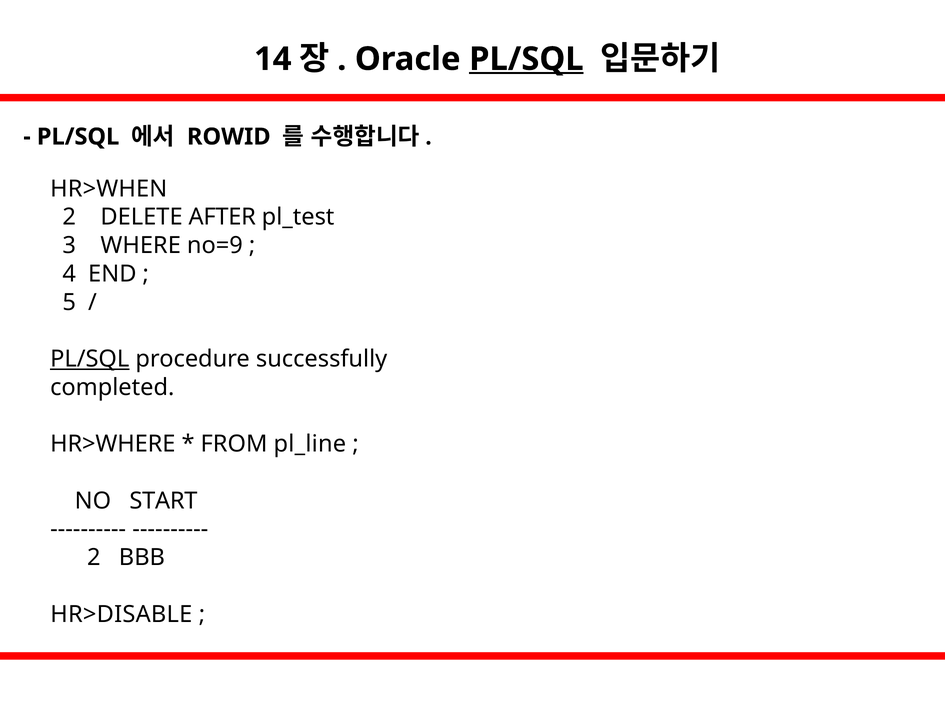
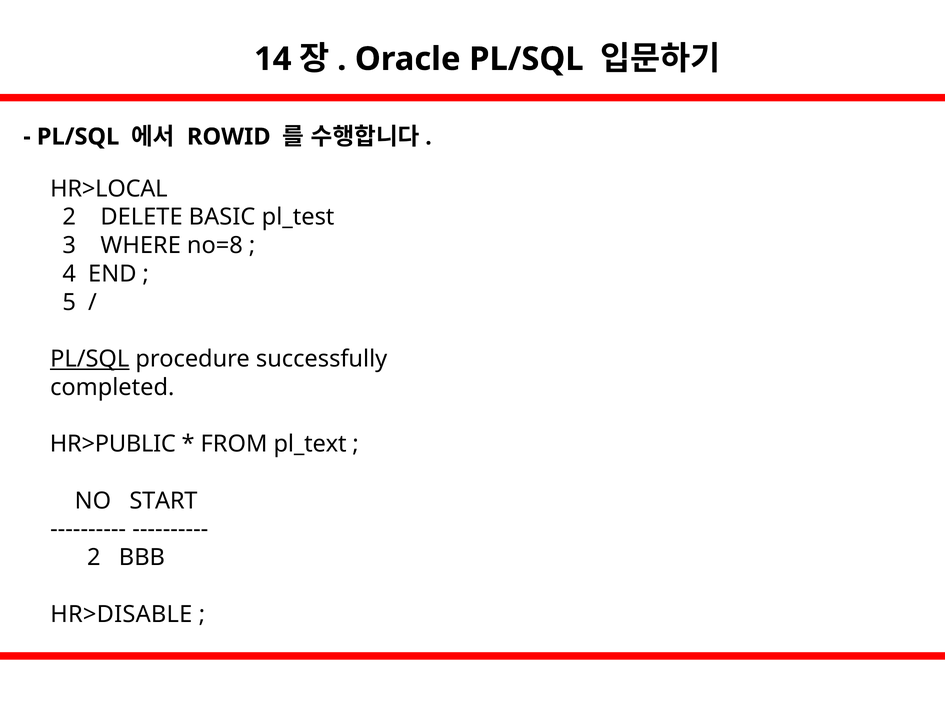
PL/SQL at (526, 59) underline: present -> none
HR>WHEN: HR>WHEN -> HR>LOCAL
AFTER: AFTER -> BASIC
no=9: no=9 -> no=8
HR>WHERE: HR>WHERE -> HR>PUBLIC
pl_line: pl_line -> pl_text
